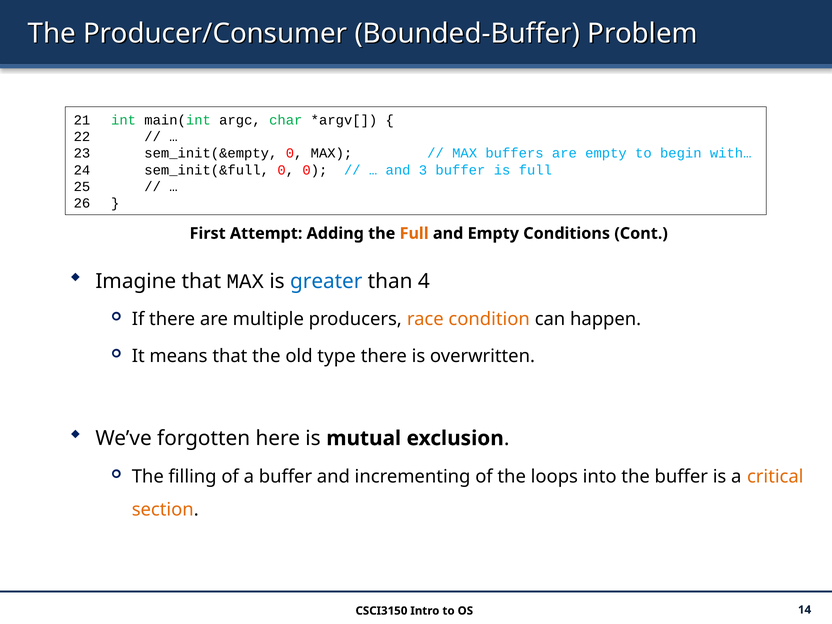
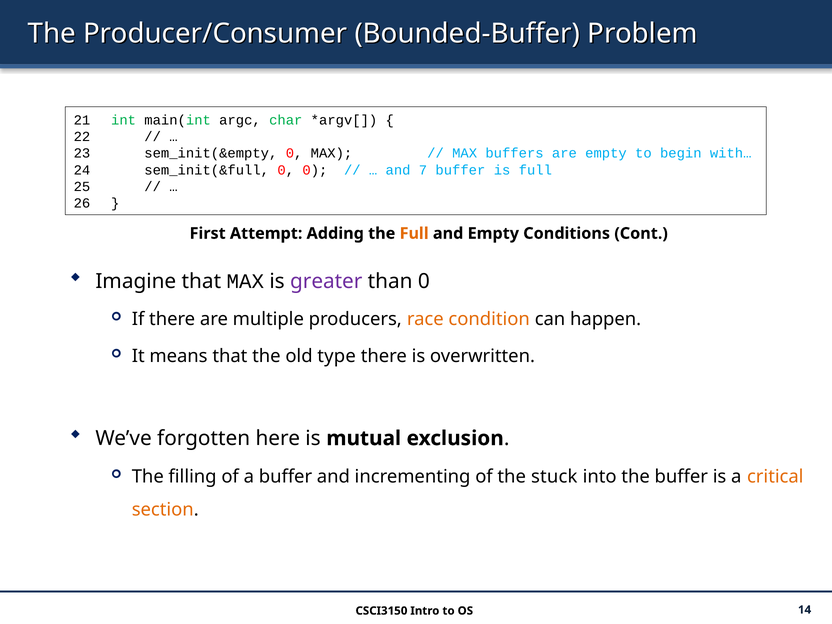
3: 3 -> 7
greater colour: blue -> purple
than 4: 4 -> 0
loops: loops -> stuck
